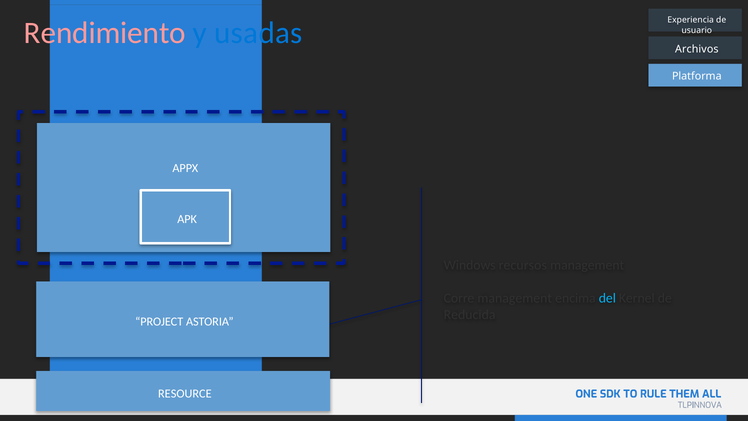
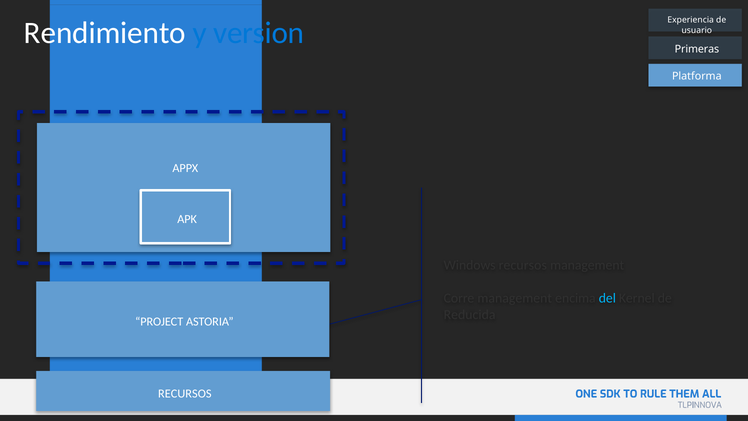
Rendimiento colour: pink -> white
usadas: usadas -> version
Archivos: Archivos -> Primeras
RESOURCE at (185, 393): RESOURCE -> RECURSOS
